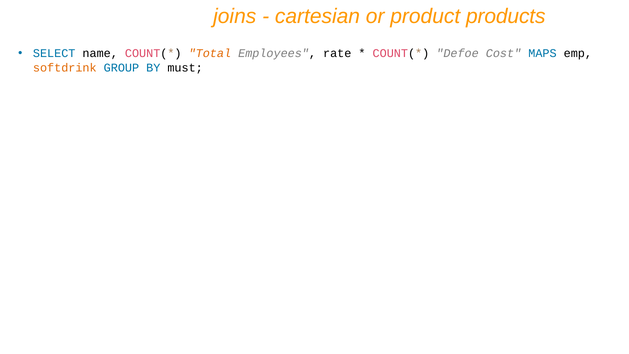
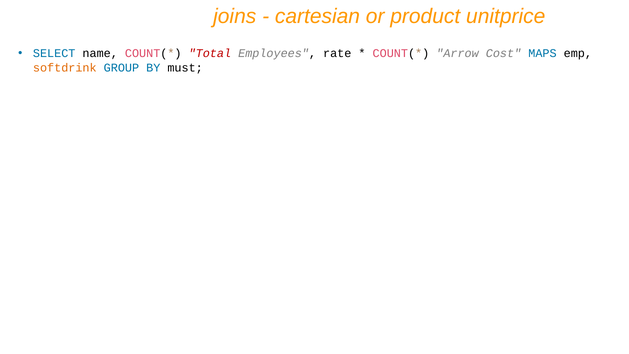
products: products -> unitprice
Total colour: orange -> red
Defoe: Defoe -> Arrow
